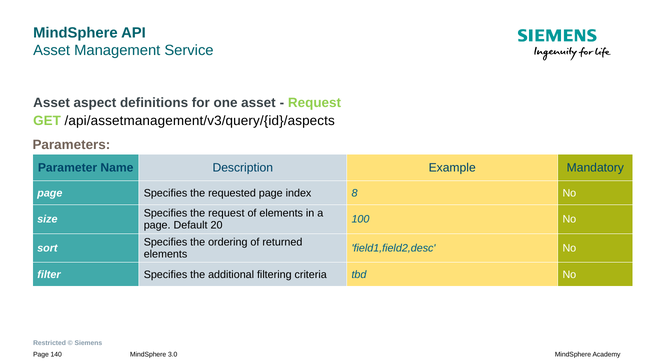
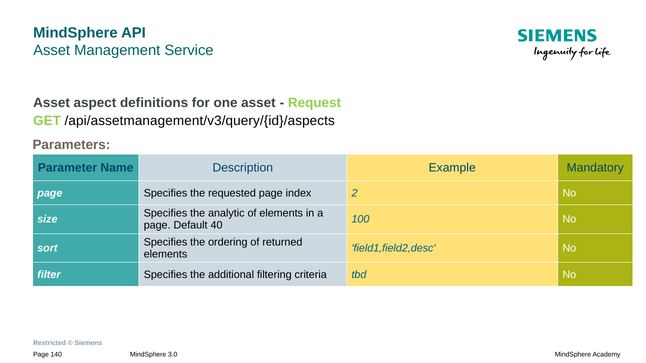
8: 8 -> 2
the request: request -> analytic
20: 20 -> 40
